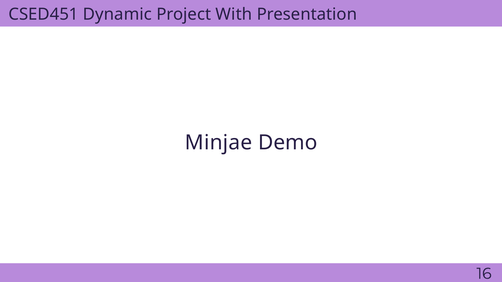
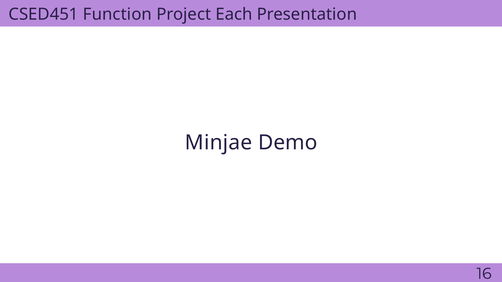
Dynamic: Dynamic -> Function
With: With -> Each
